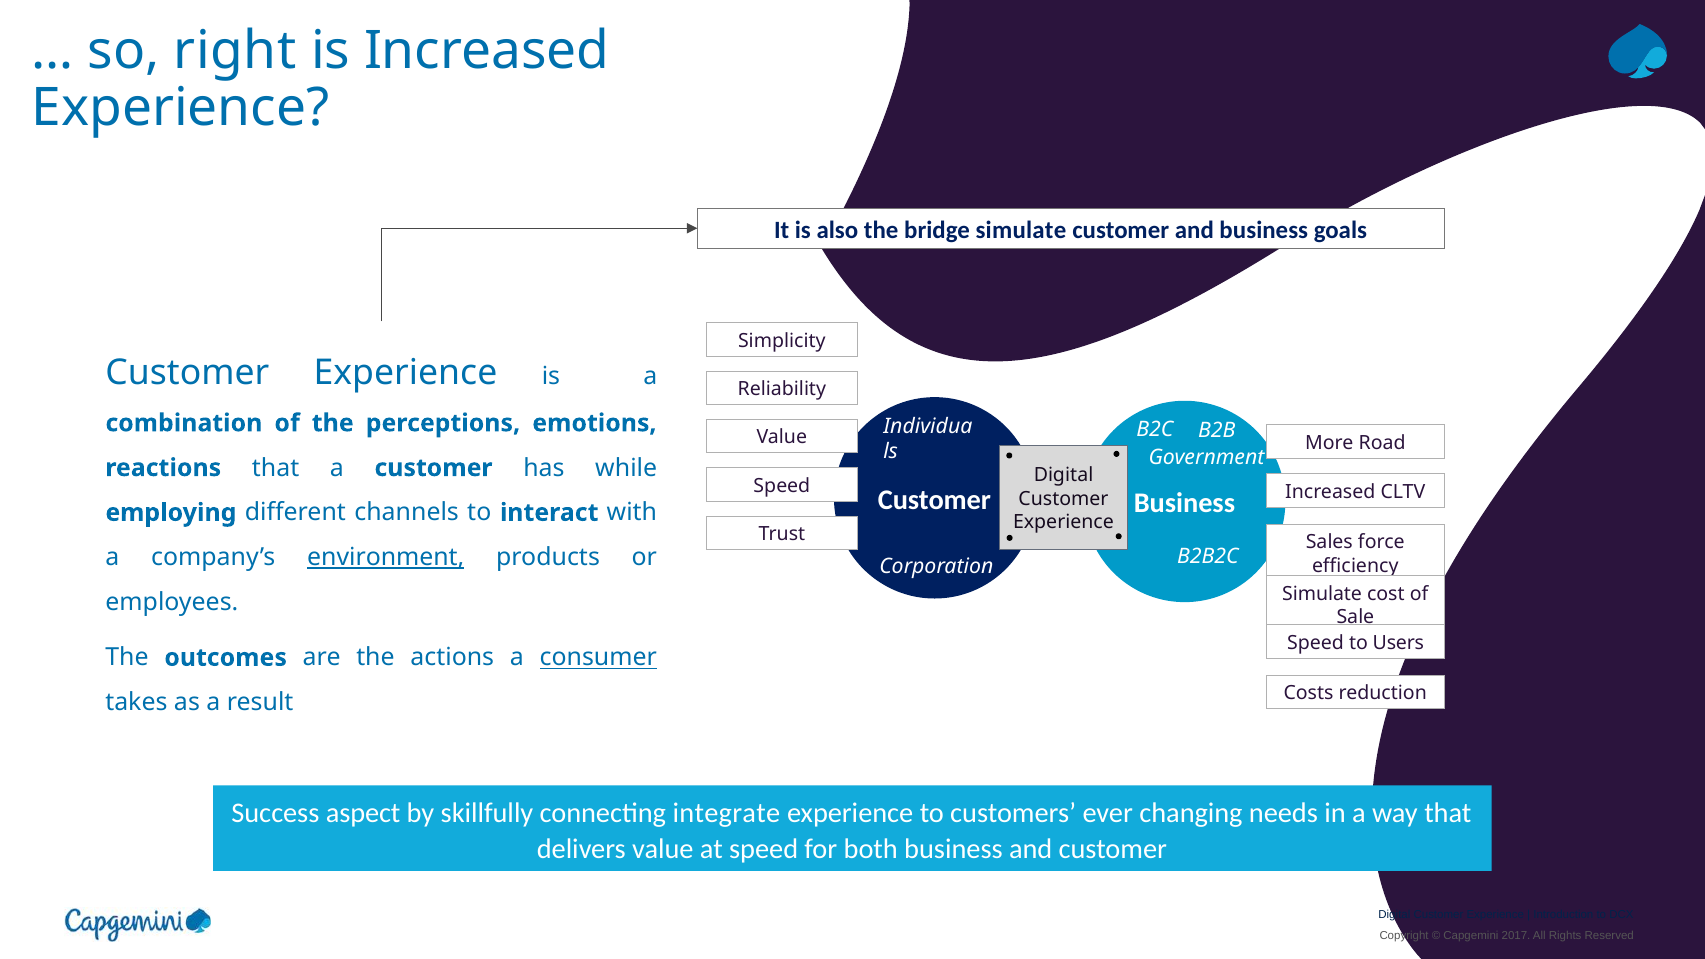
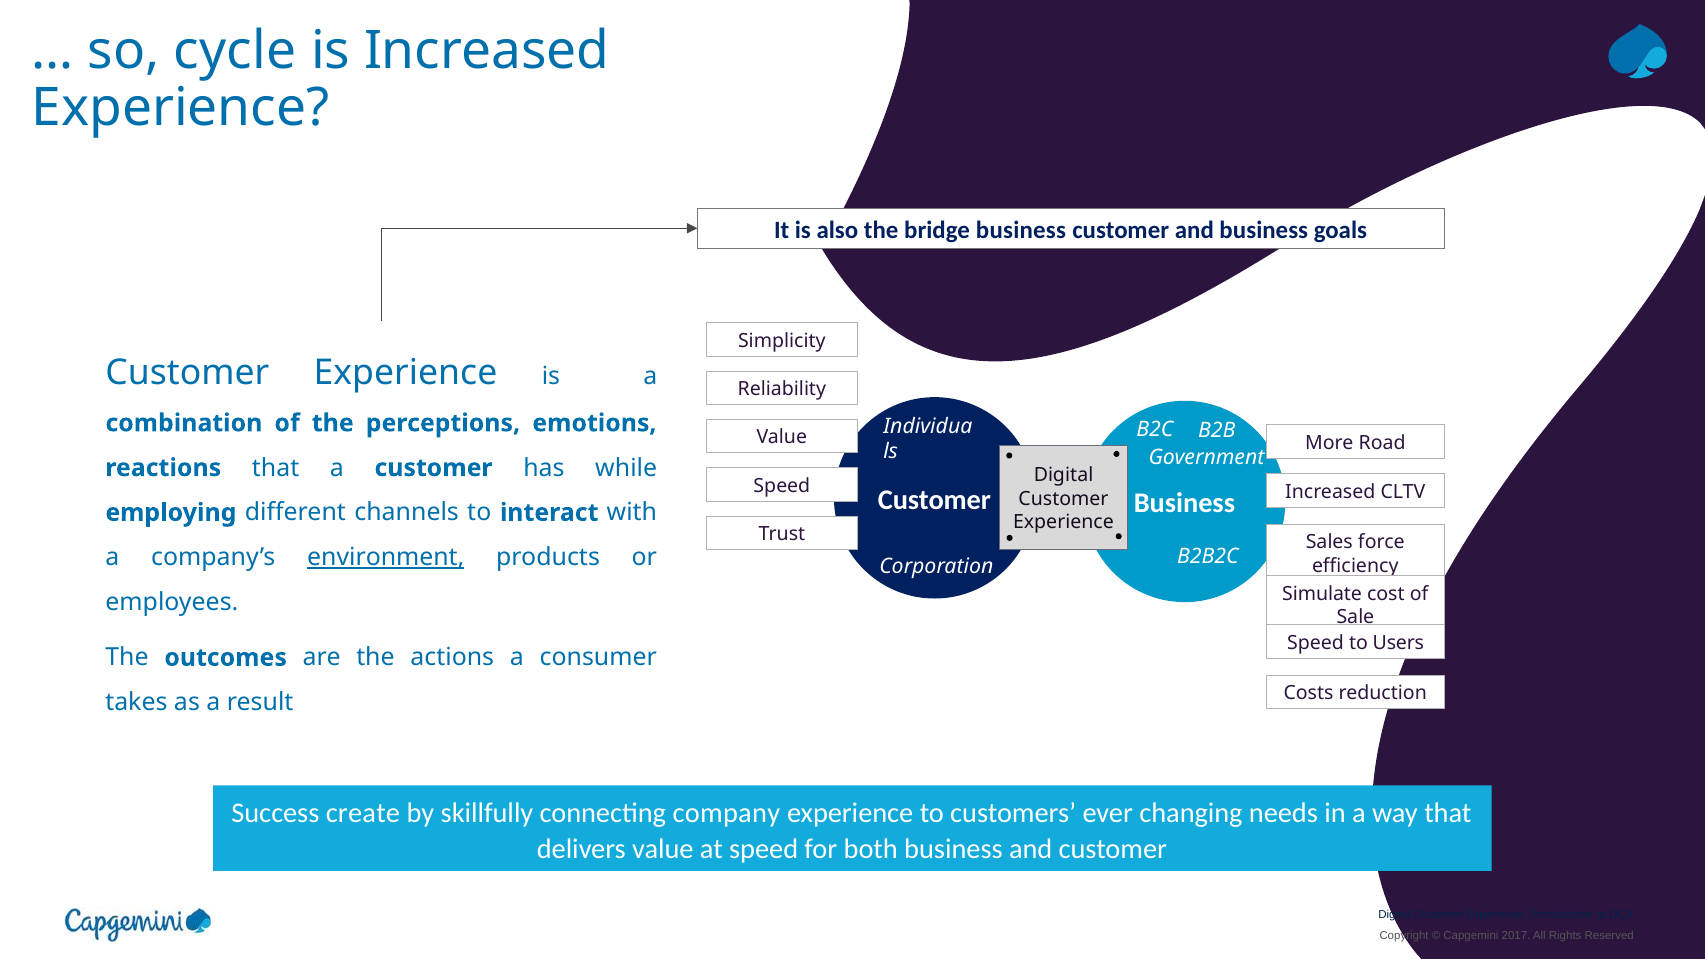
right: right -> cycle
bridge simulate: simulate -> business
consumer underline: present -> none
aspect: aspect -> create
integrate: integrate -> company
